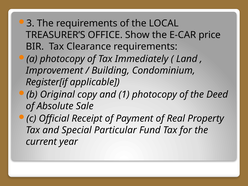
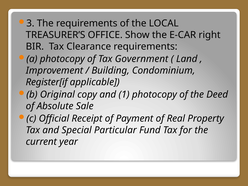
price: price -> right
Immediately: Immediately -> Government
